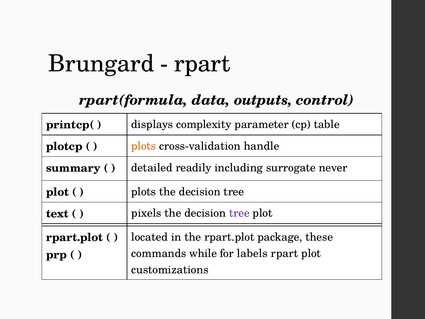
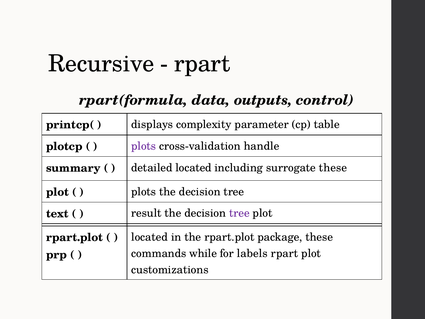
Brungard: Brungard -> Recursive
plots at (144, 146) colour: orange -> purple
detailed readily: readily -> located
surrogate never: never -> these
pixels: pixels -> result
